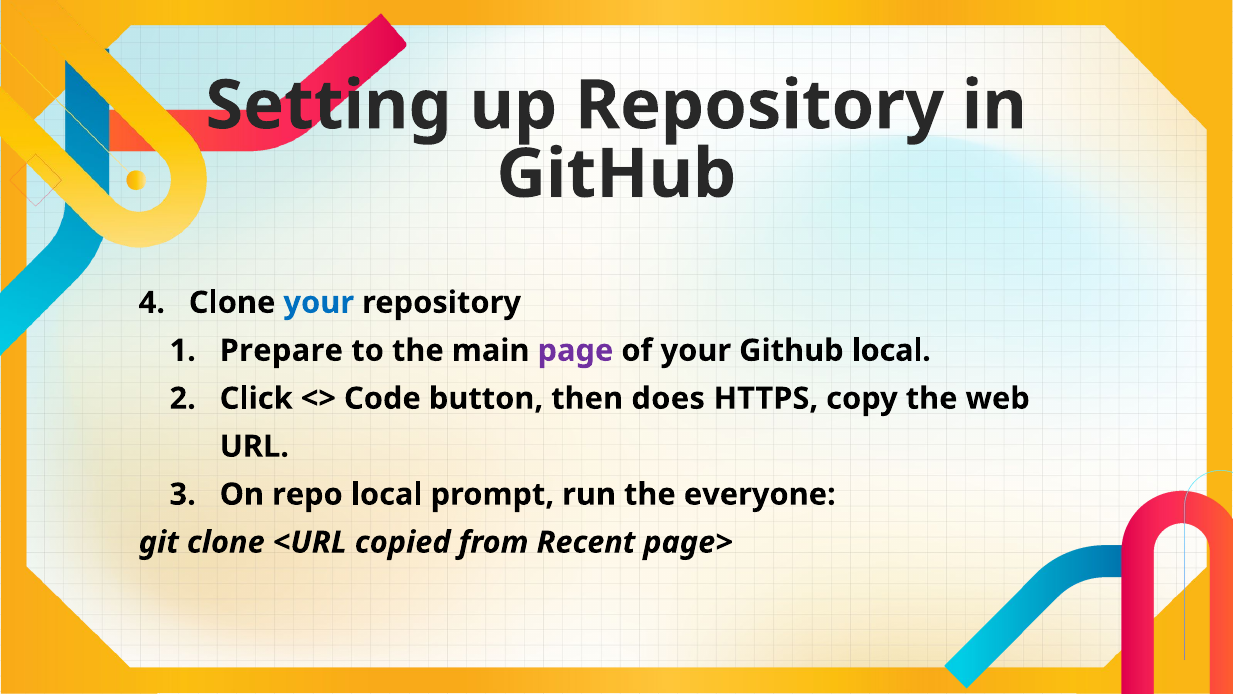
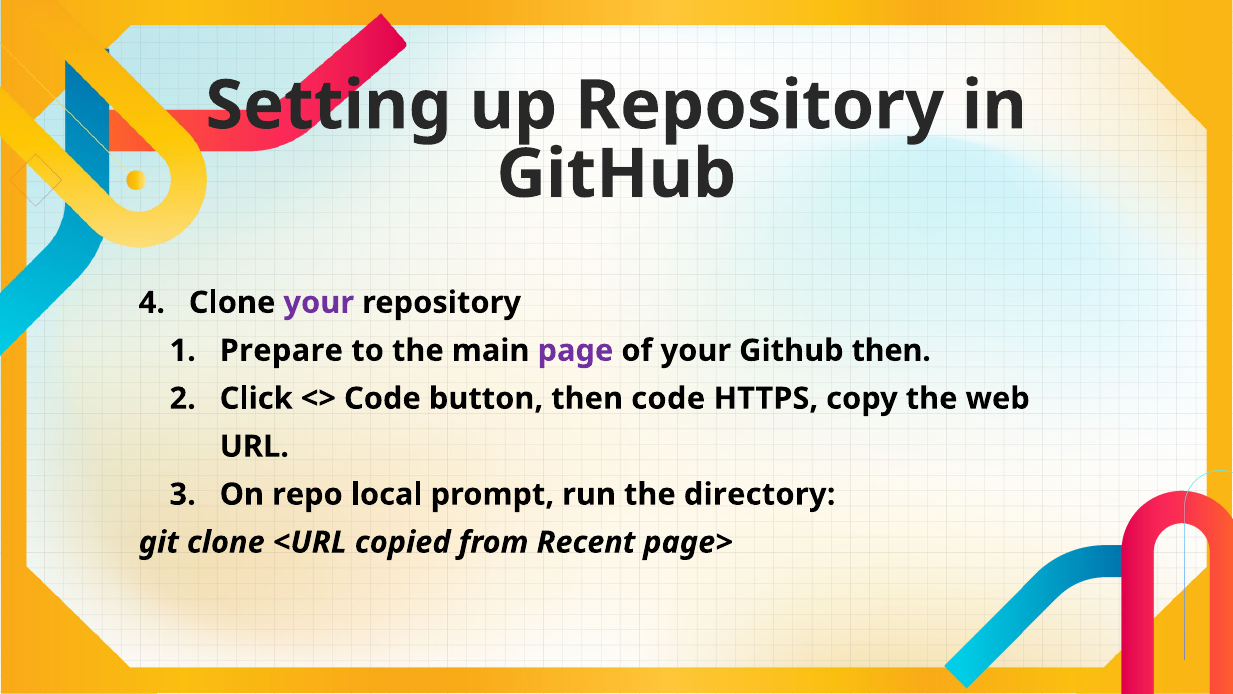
your at (319, 302) colour: blue -> purple
Github local: local -> then
then does: does -> code
everyone: everyone -> directory
